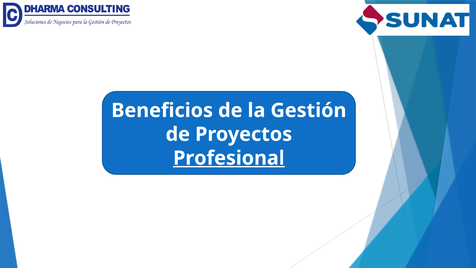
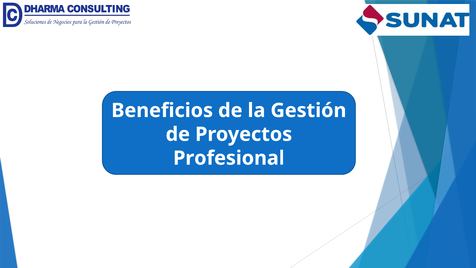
Profesional underline: present -> none
